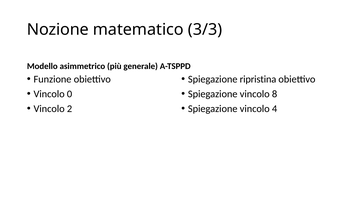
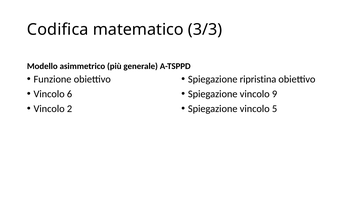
Nozione: Nozione -> Codifica
0: 0 -> 6
8: 8 -> 9
4: 4 -> 5
